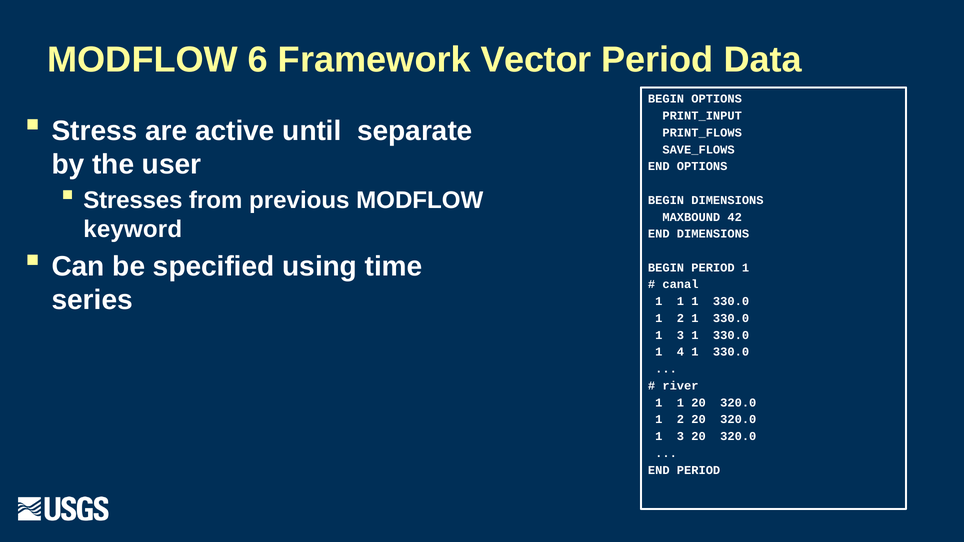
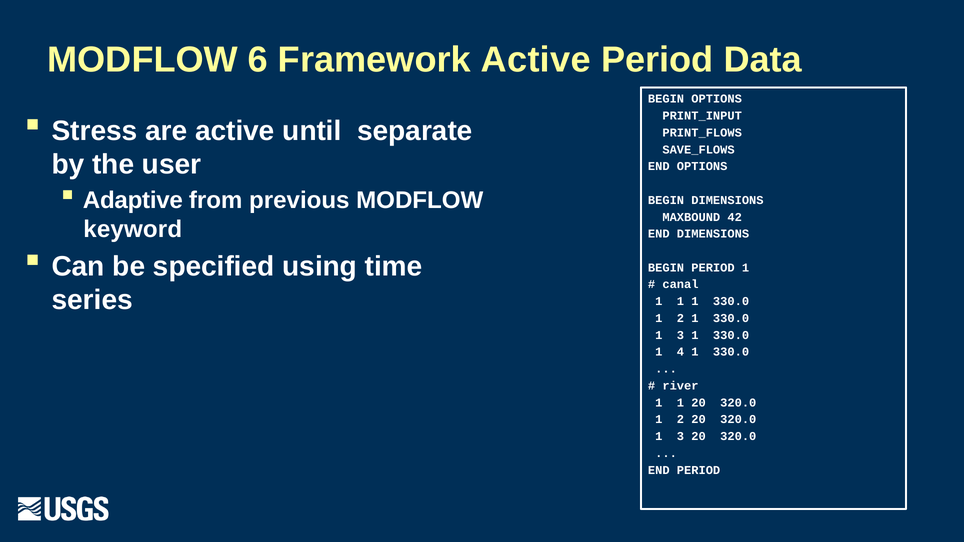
Framework Vector: Vector -> Active
Stresses: Stresses -> Adaptive
